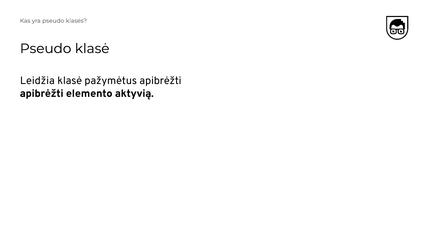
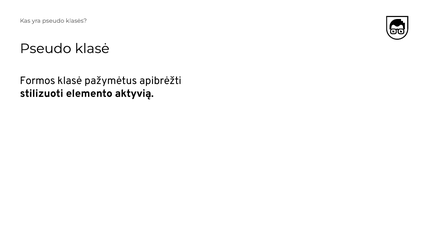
Leidžia: Leidžia -> Formos
apibrėžti at (42, 93): apibrėžti -> stilizuoti
